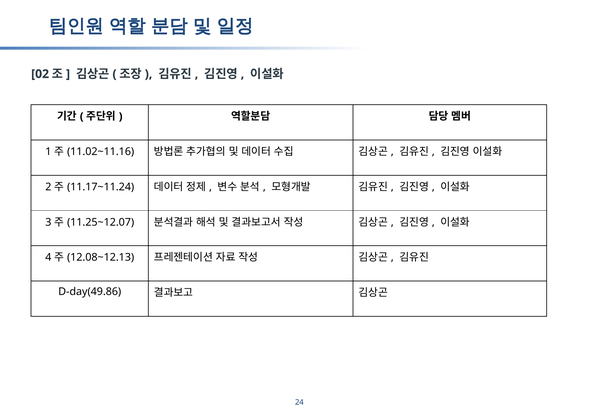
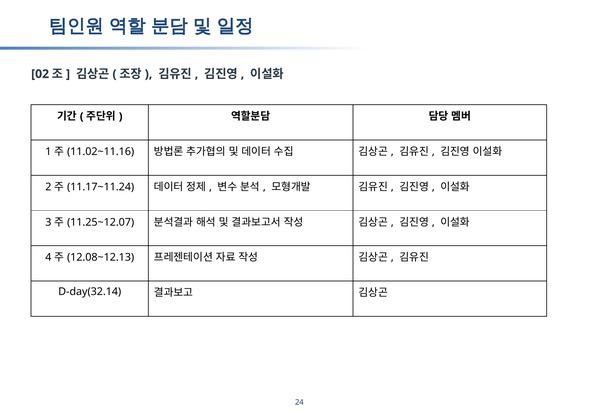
D-day(49.86: D-day(49.86 -> D-day(32.14
